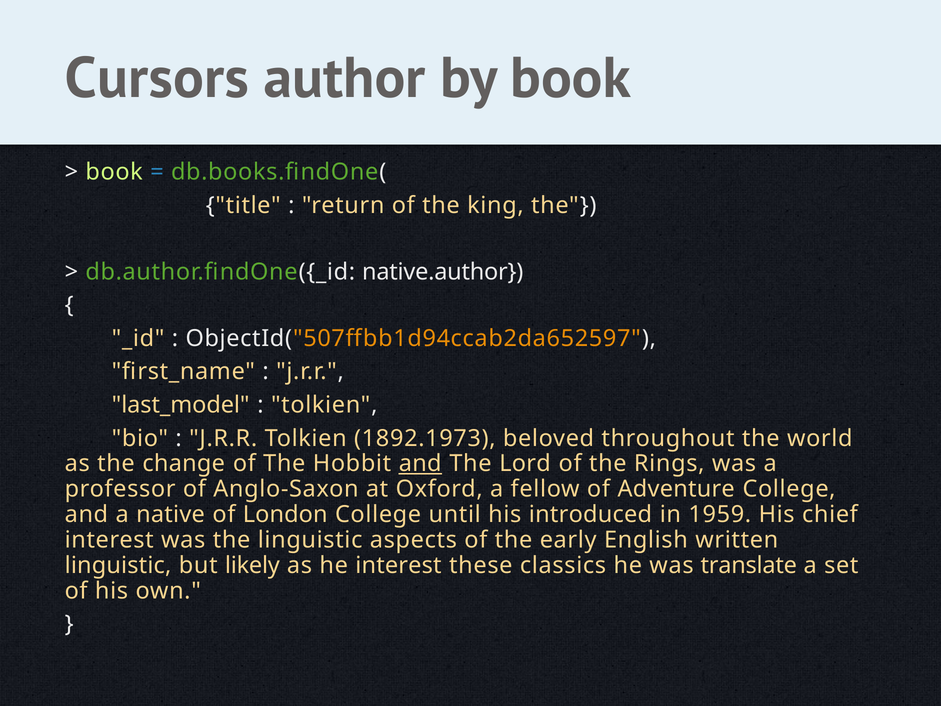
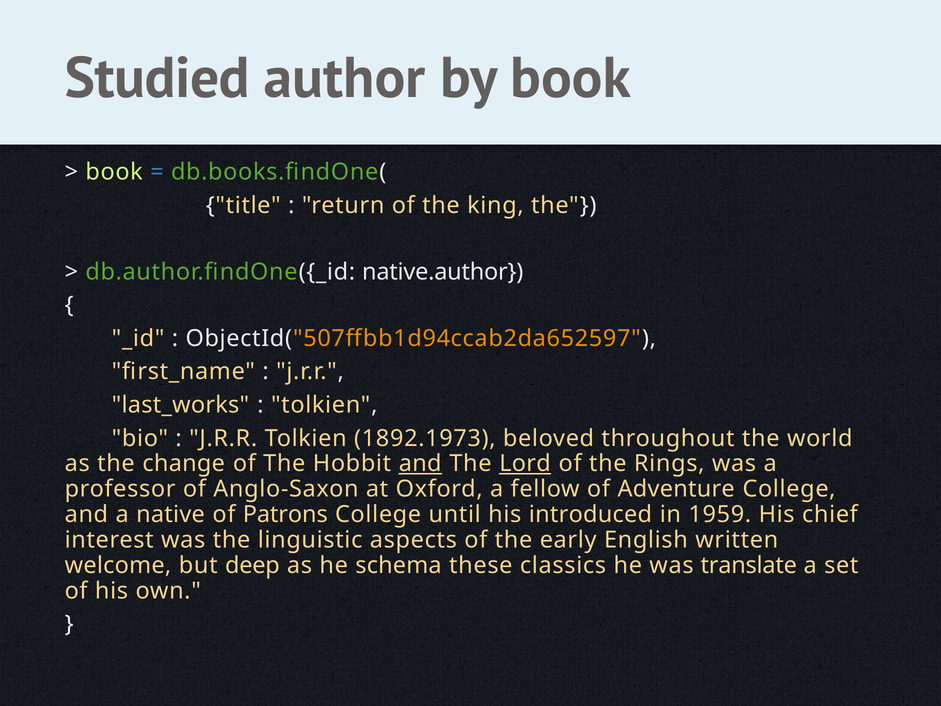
Cursors: Cursors -> Studied
last_model: last_model -> last_works
Lord underline: none -> present
London: London -> Patrons
linguistic at (118, 565): linguistic -> welcome
likely: likely -> deep
he interest: interest -> schema
